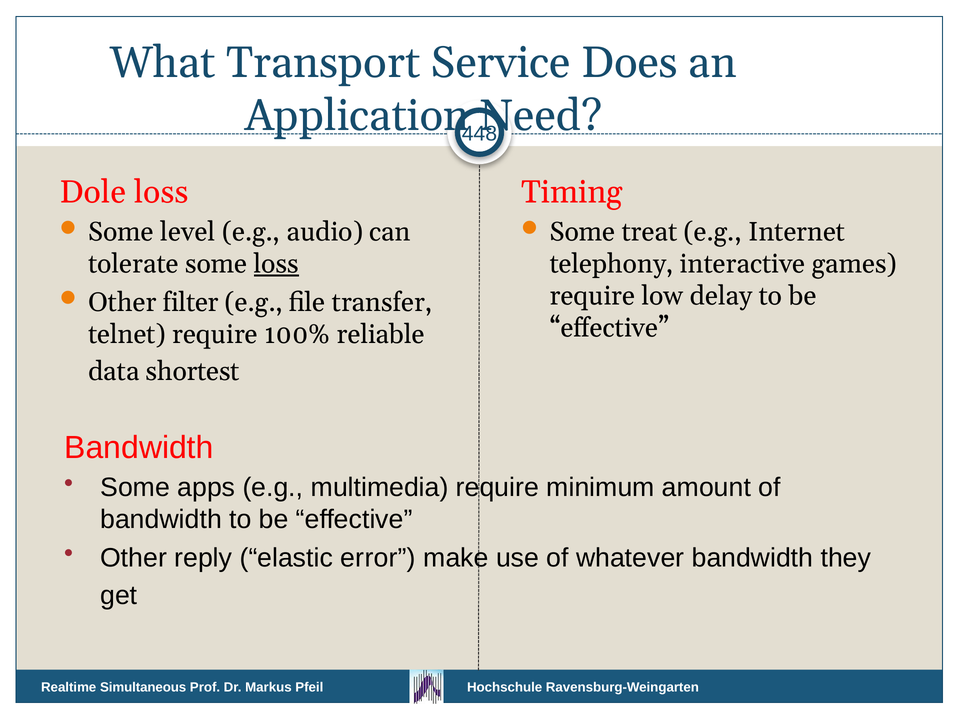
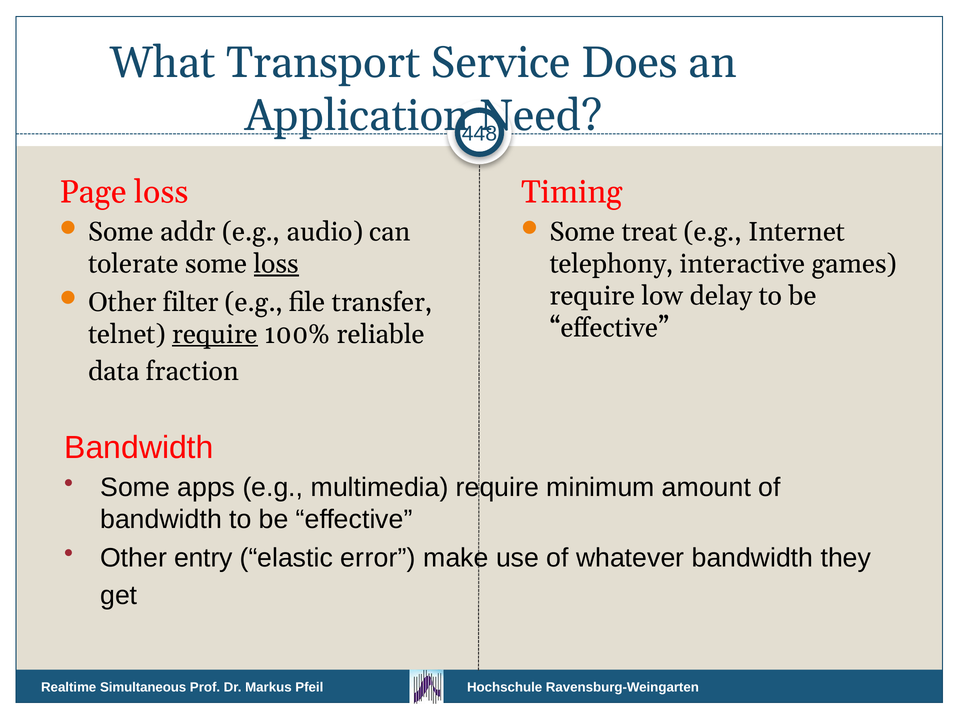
Dole: Dole -> Page
level: level -> addr
require at (215, 334) underline: none -> present
shortest: shortest -> fraction
reply: reply -> entry
